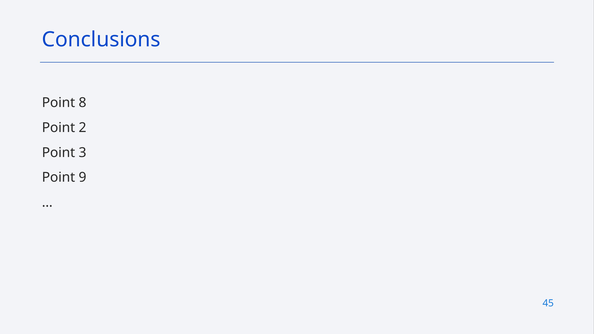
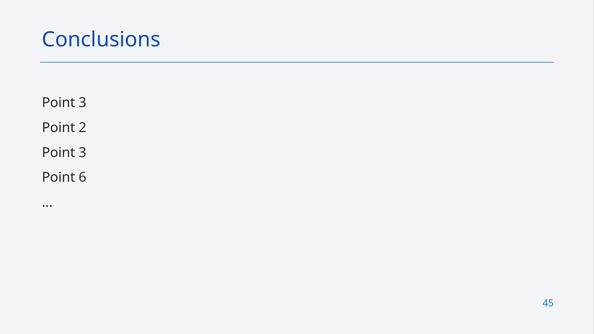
8 at (83, 103): 8 -> 3
9: 9 -> 6
